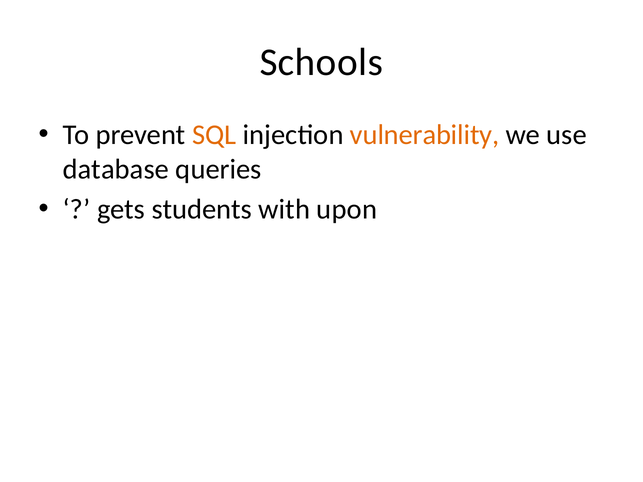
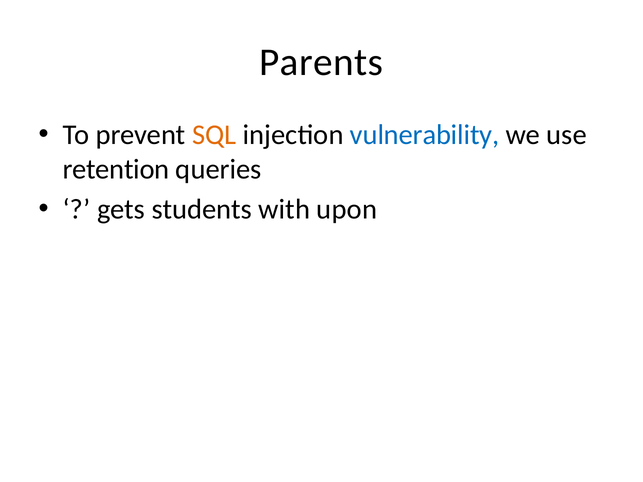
Schools: Schools -> Parents
vulnerability colour: orange -> blue
database: database -> retention
